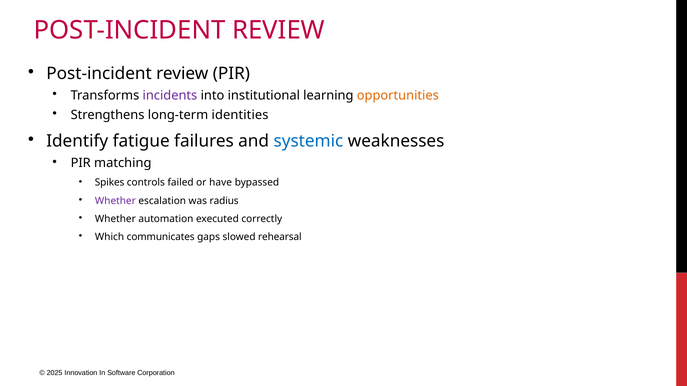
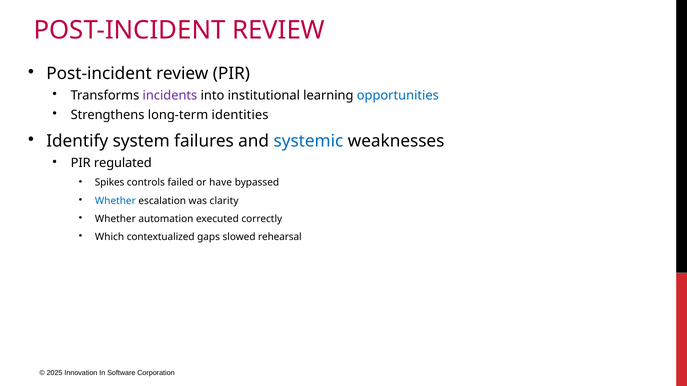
opportunities colour: orange -> blue
fatigue: fatigue -> system
matching: matching -> regulated
Whether at (115, 201) colour: purple -> blue
radius: radius -> clarity
communicates: communicates -> contextualized
